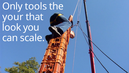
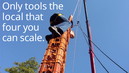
your: your -> local
look: look -> four
